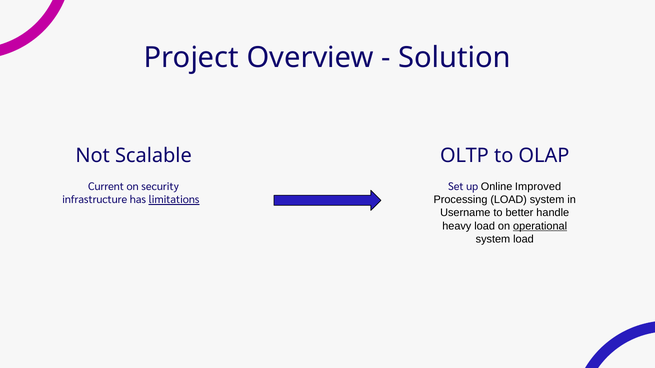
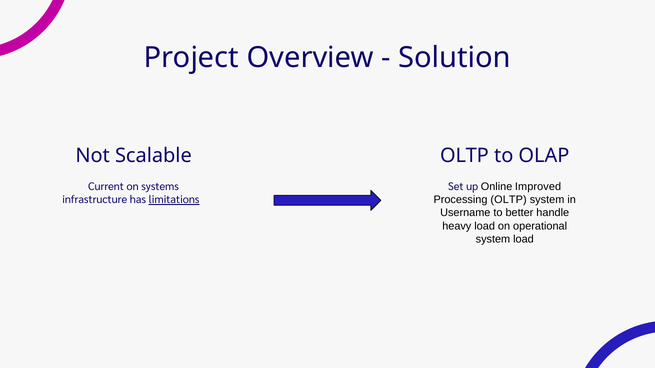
security: security -> systems
Processing LOAD: LOAD -> OLTP
operational underline: present -> none
